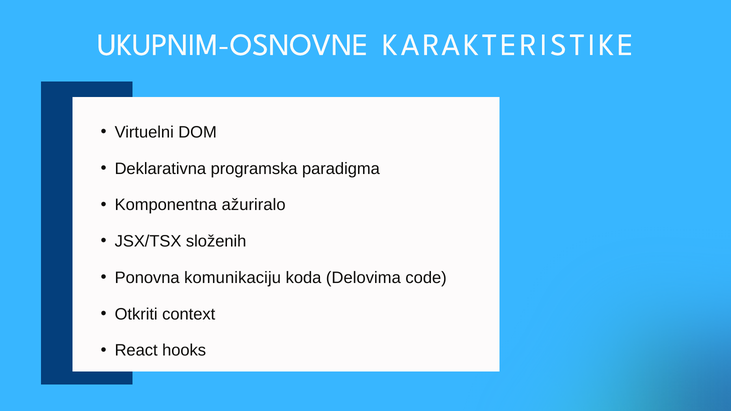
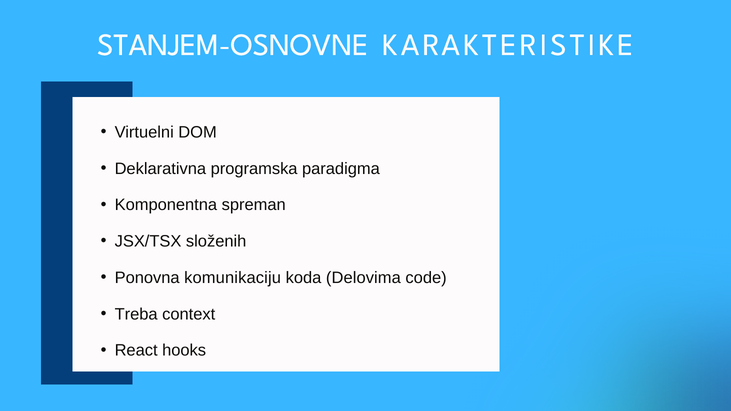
UKUPNIM-OSNOVNE: UKUPNIM-OSNOVNE -> STANJEM-OSNOVNE
ažuriralo: ažuriralo -> spreman
Otkriti: Otkriti -> Treba
